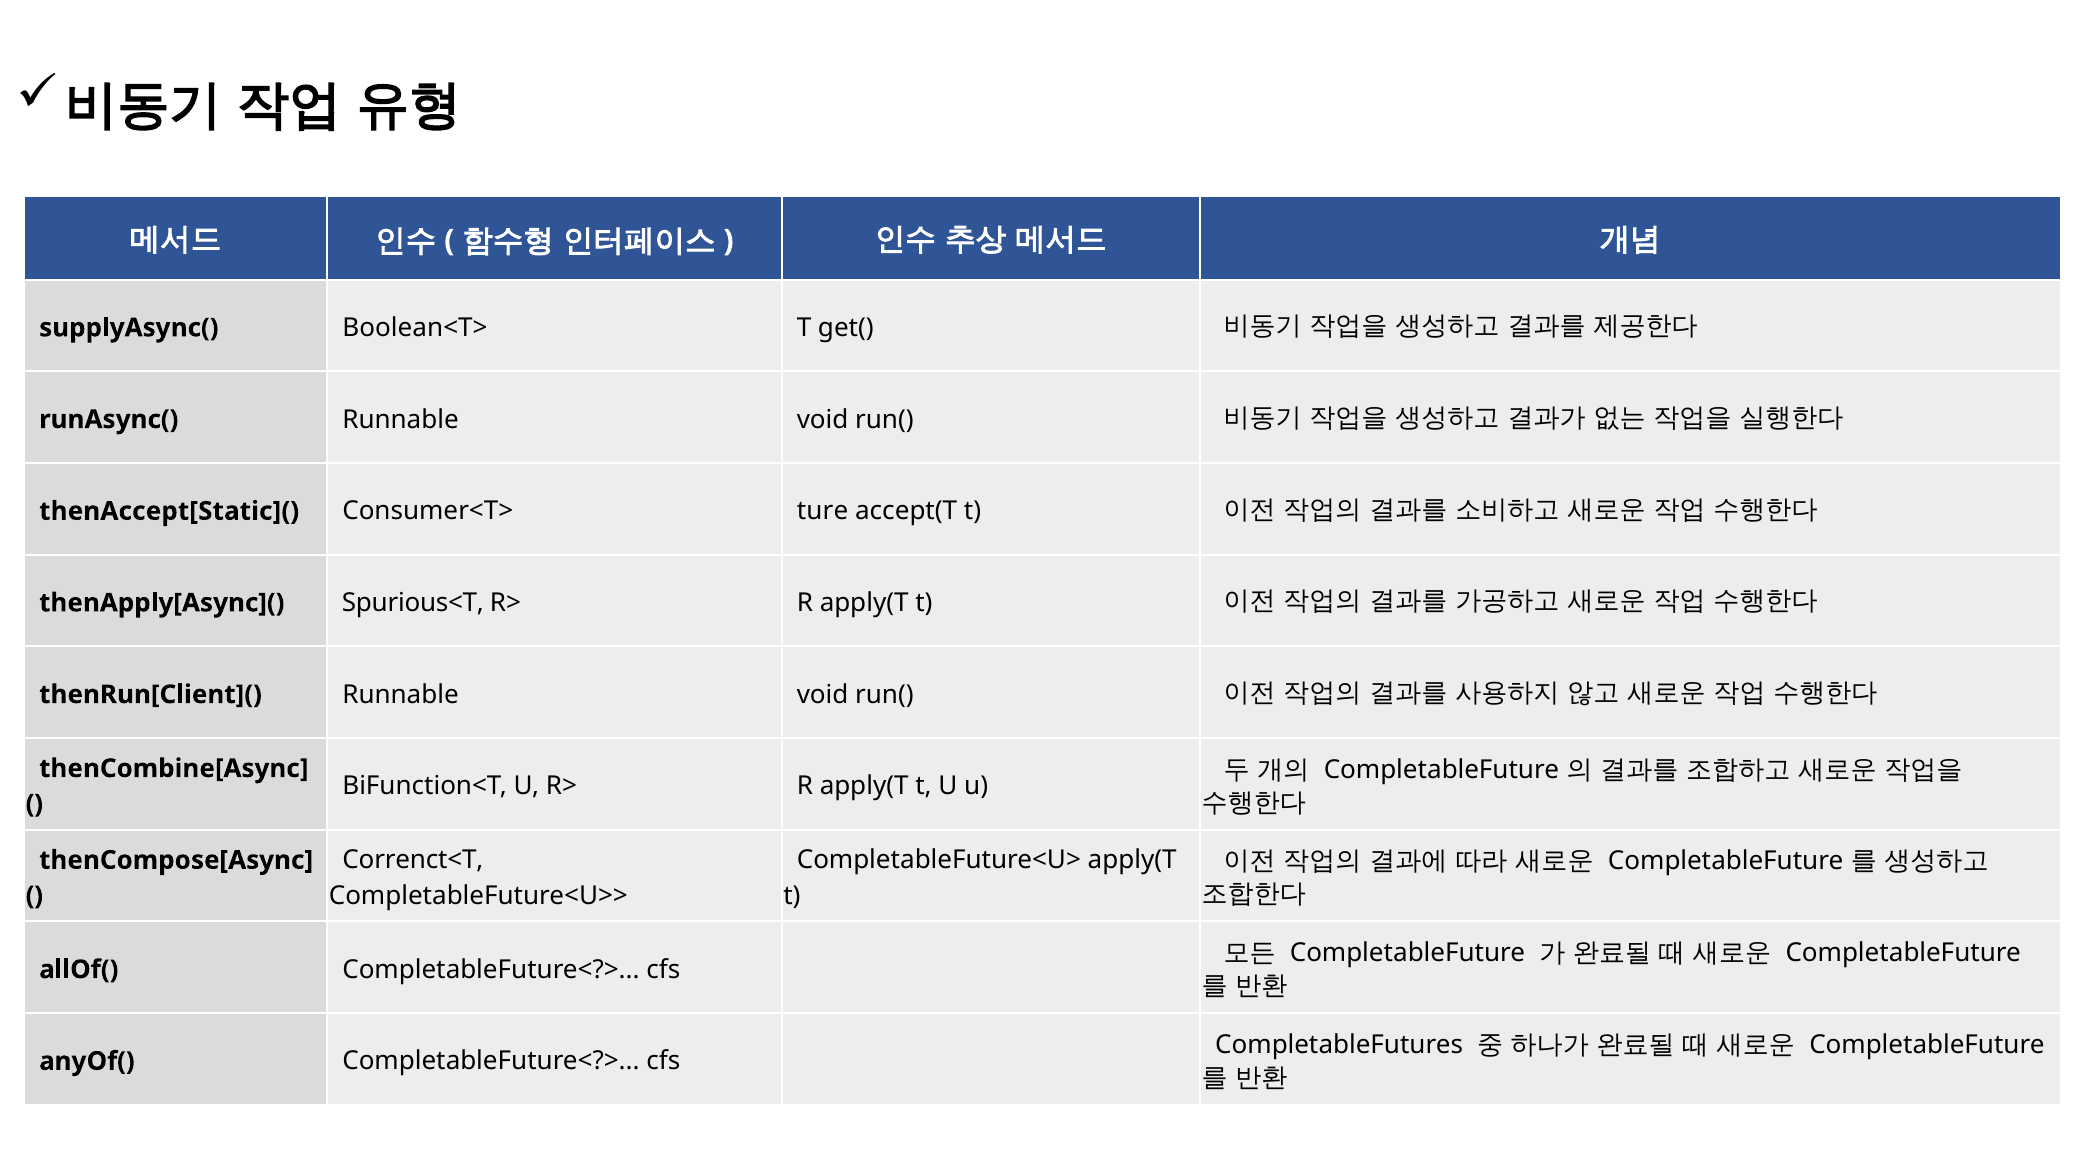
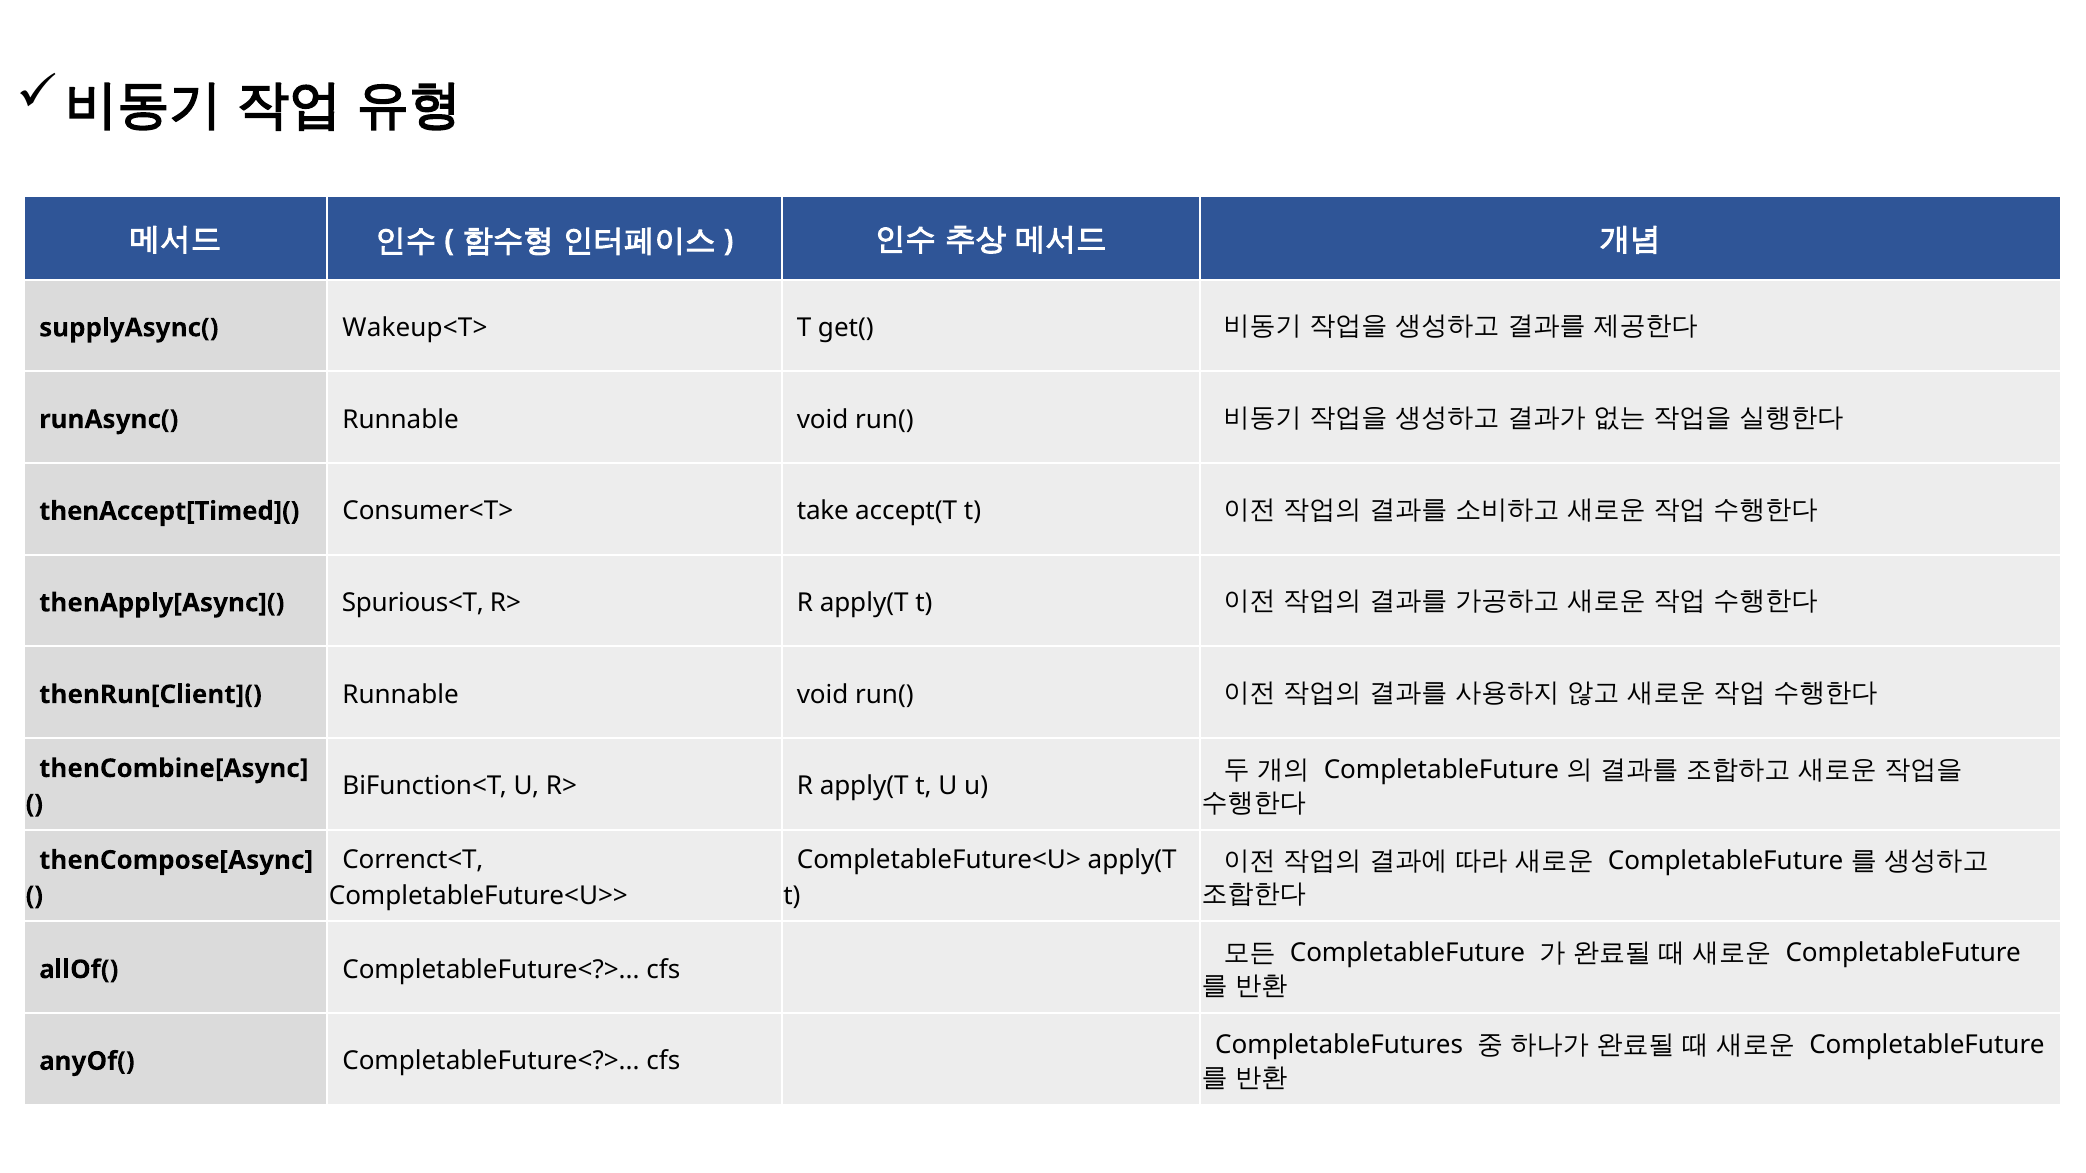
Boolean<T>: Boolean<T> -> Wakeup<T>
thenAccept[Static](: thenAccept[Static]( -> thenAccept[Timed](
ture: ture -> take
